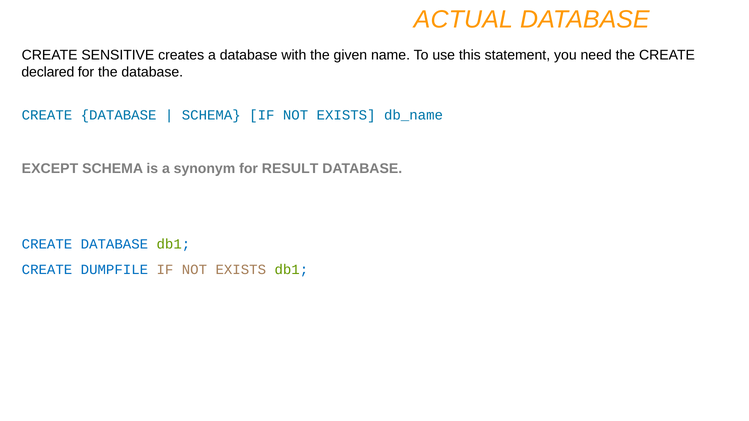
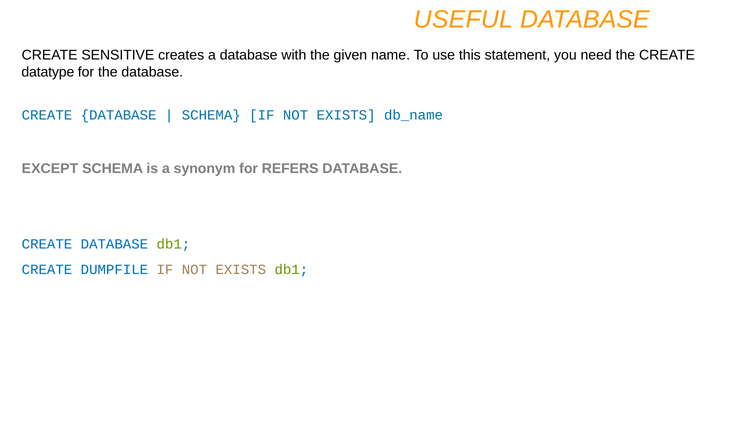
ACTUAL: ACTUAL -> USEFUL
declared: declared -> datatype
RESULT: RESULT -> REFERS
